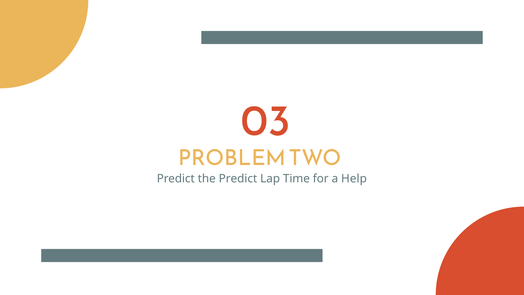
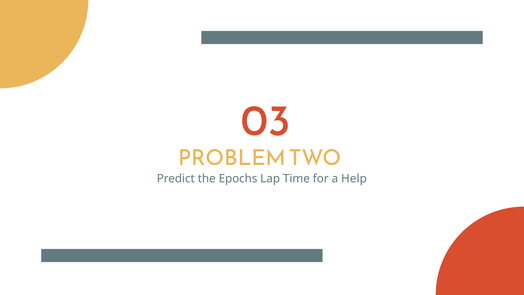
the Predict: Predict -> Epochs
